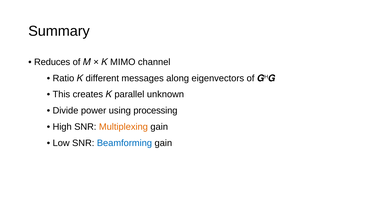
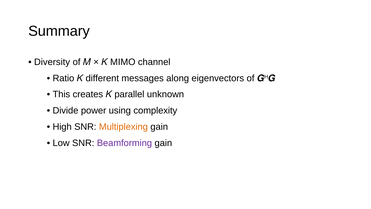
Reduces: Reduces -> Diversity
processing: processing -> complexity
Beamforming colour: blue -> purple
